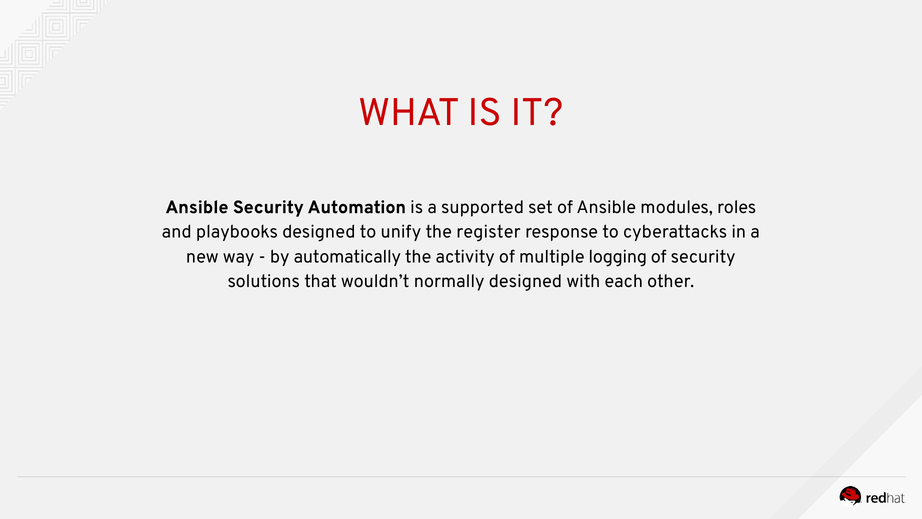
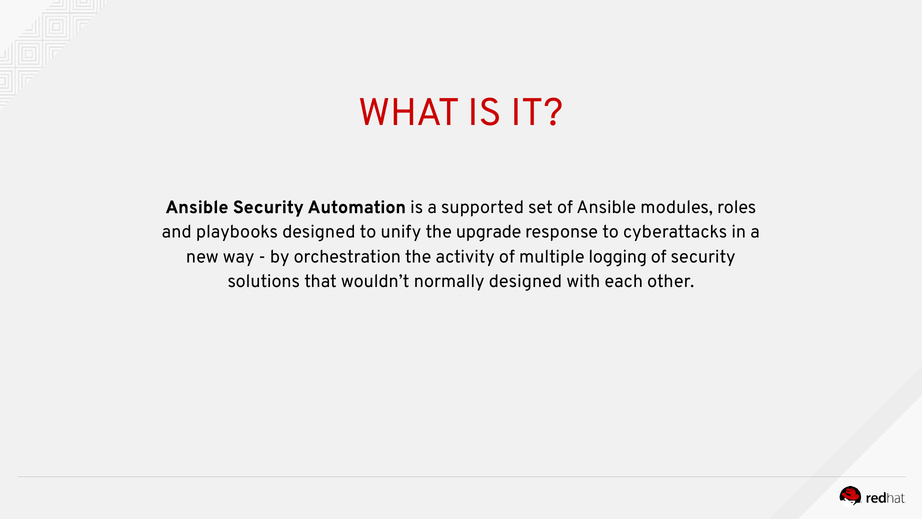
register: register -> upgrade
automatically: automatically -> orchestration
